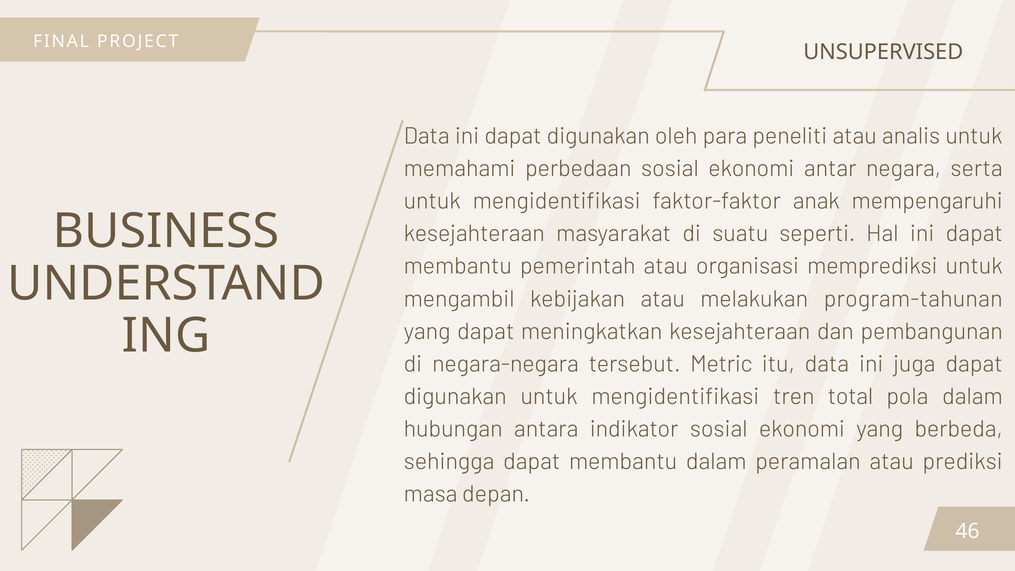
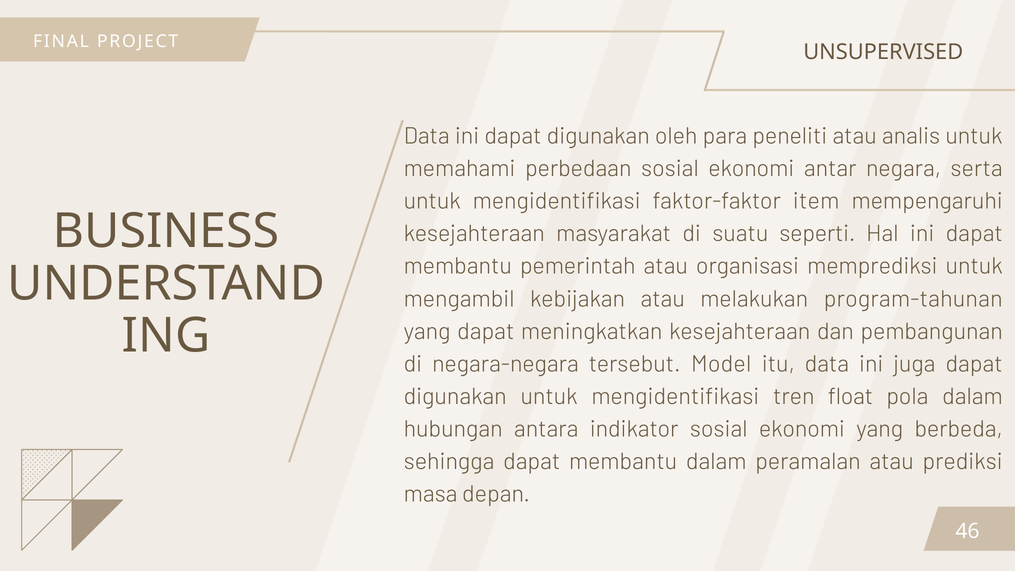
anak: anak -> item
Metric: Metric -> Model
total: total -> float
